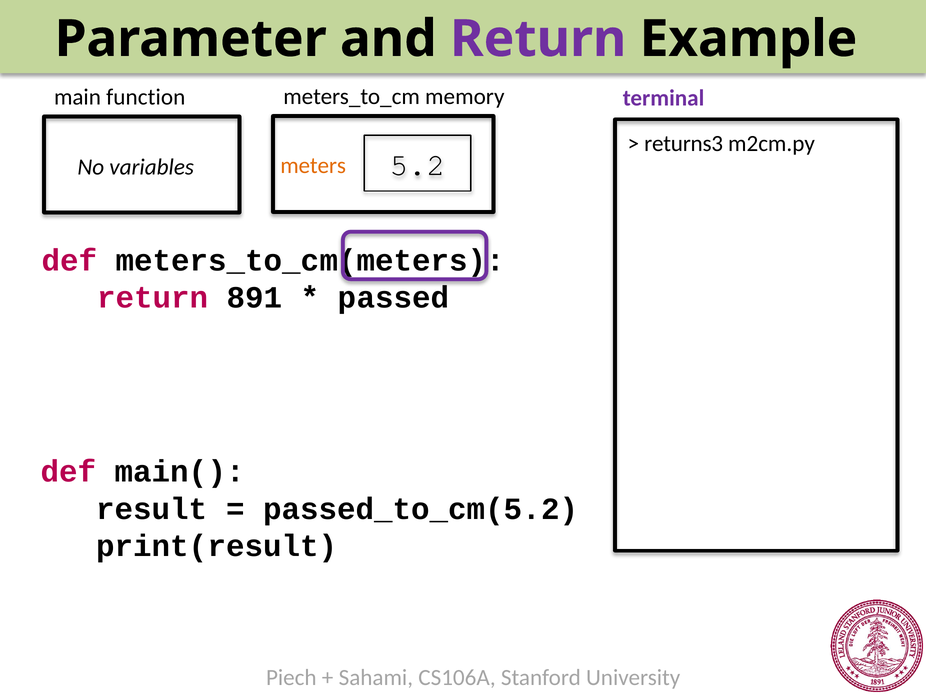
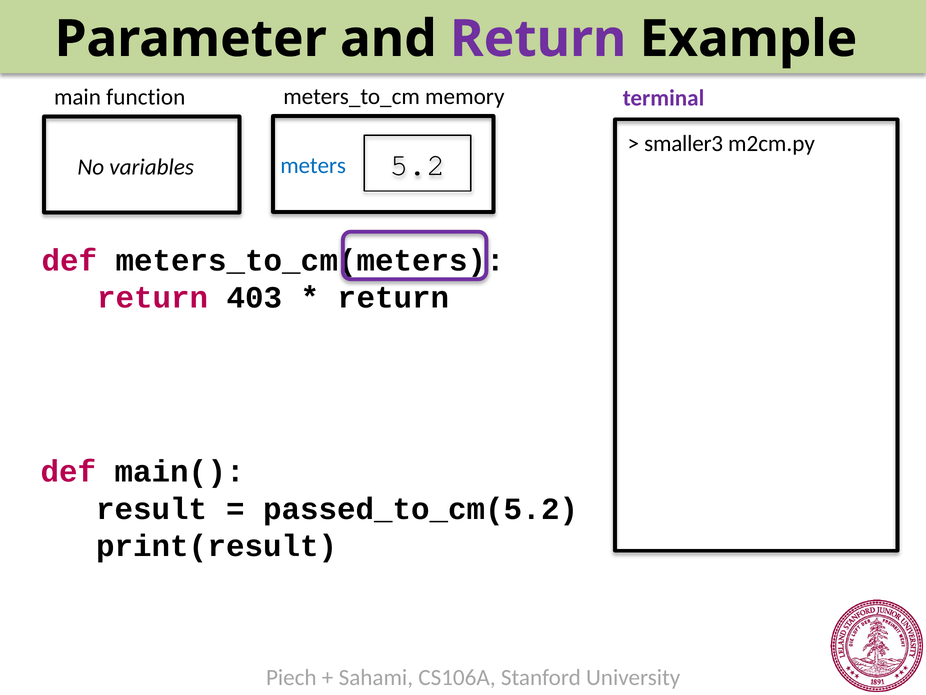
returns3: returns3 -> smaller3
meters colour: orange -> blue
891: 891 -> 403
passed at (394, 297): passed -> return
